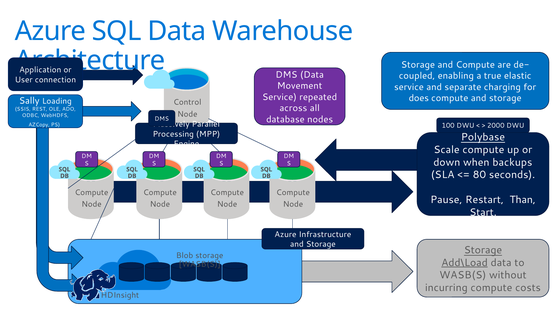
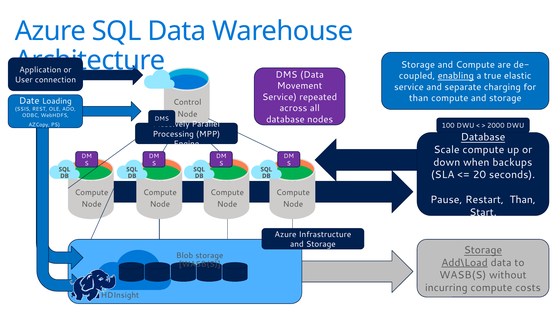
enabling underline: none -> present
does at (419, 98): does -> than
Sally: Sally -> Date
Polybase at (483, 137): Polybase -> Database
80: 80 -> 20
